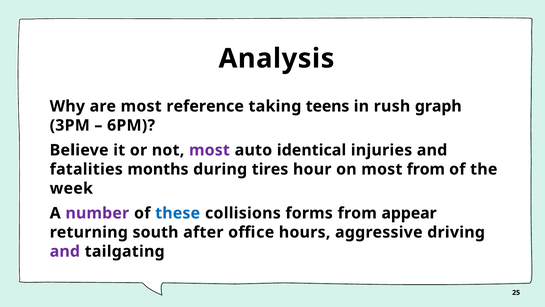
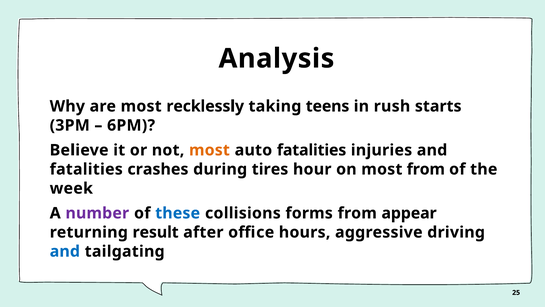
reference: reference -> recklessly
graph: graph -> starts
most at (209, 150) colour: purple -> orange
auto identical: identical -> fatalities
months: months -> crashes
south: south -> result
and at (65, 251) colour: purple -> blue
